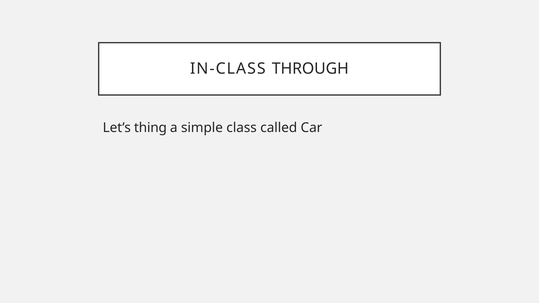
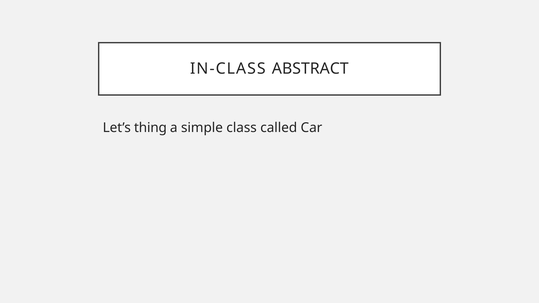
THROUGH: THROUGH -> ABSTRACT
